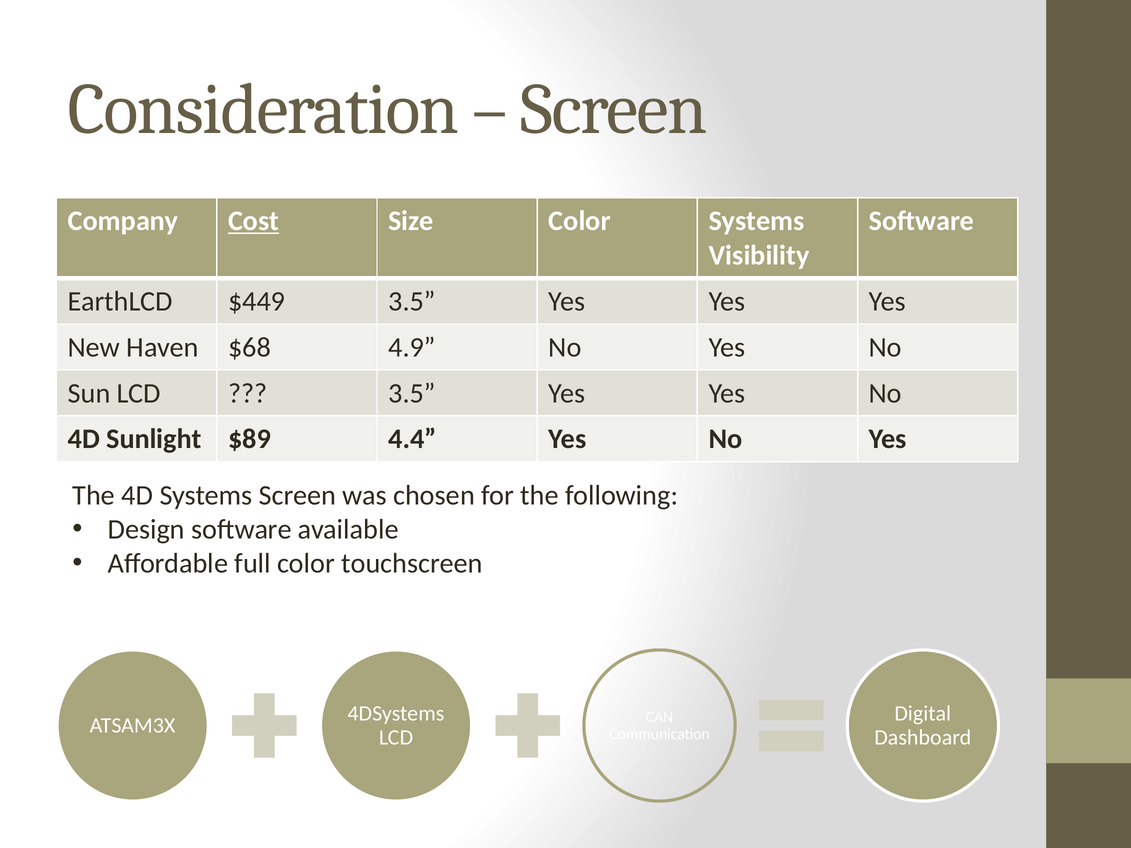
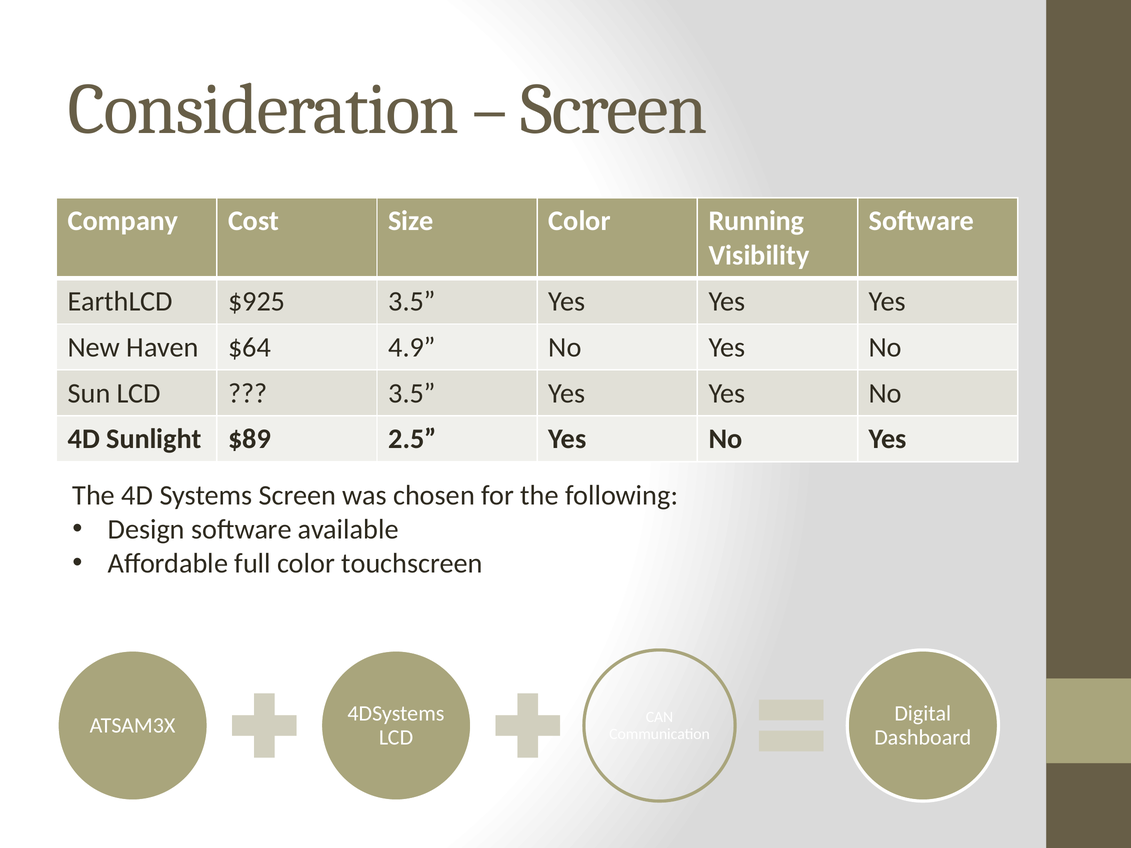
Cost underline: present -> none
Color Systems: Systems -> Running
$449: $449 -> $925
$68: $68 -> $64
4.4: 4.4 -> 2.5
